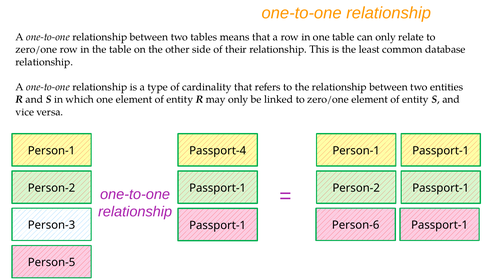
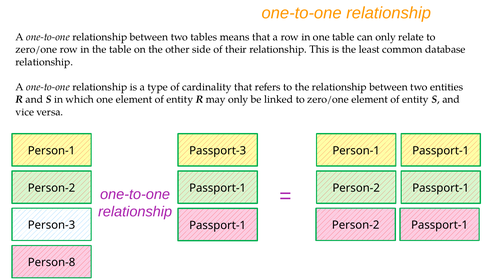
Passport-4: Passport-4 -> Passport-3
Person-3 Passport-1 Person-6: Person-6 -> Person-2
Person-5: Person-5 -> Person-8
